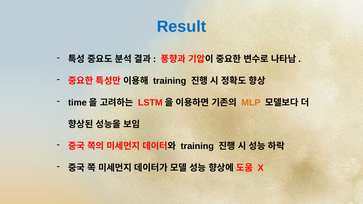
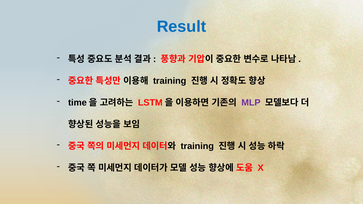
MLP colour: orange -> purple
